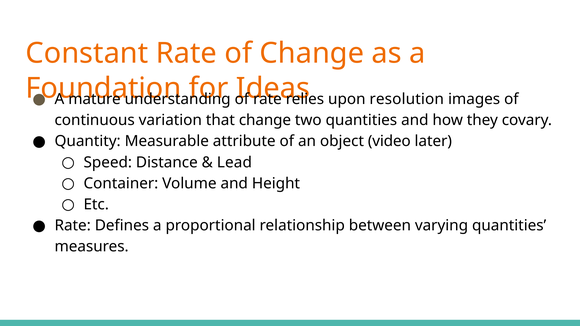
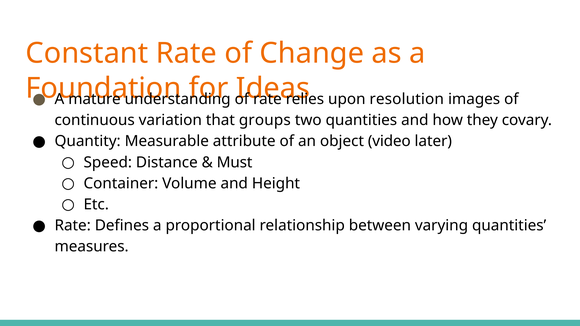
that change: change -> groups
Lead: Lead -> Must
